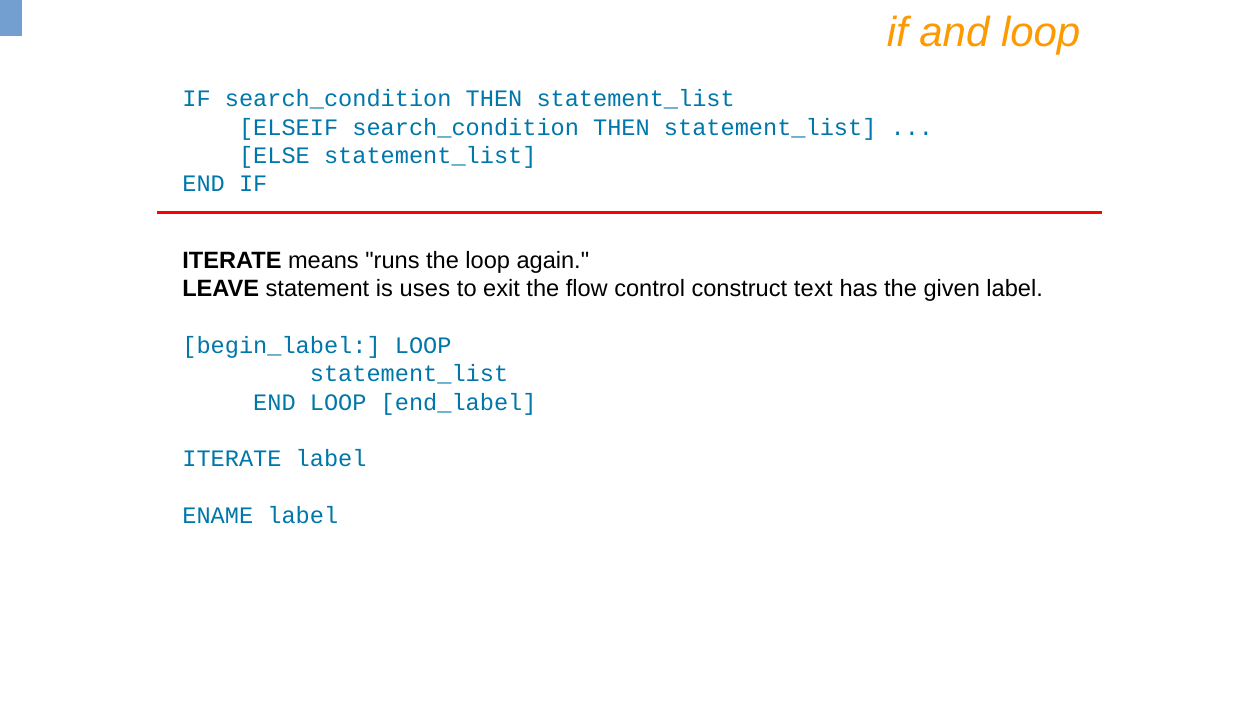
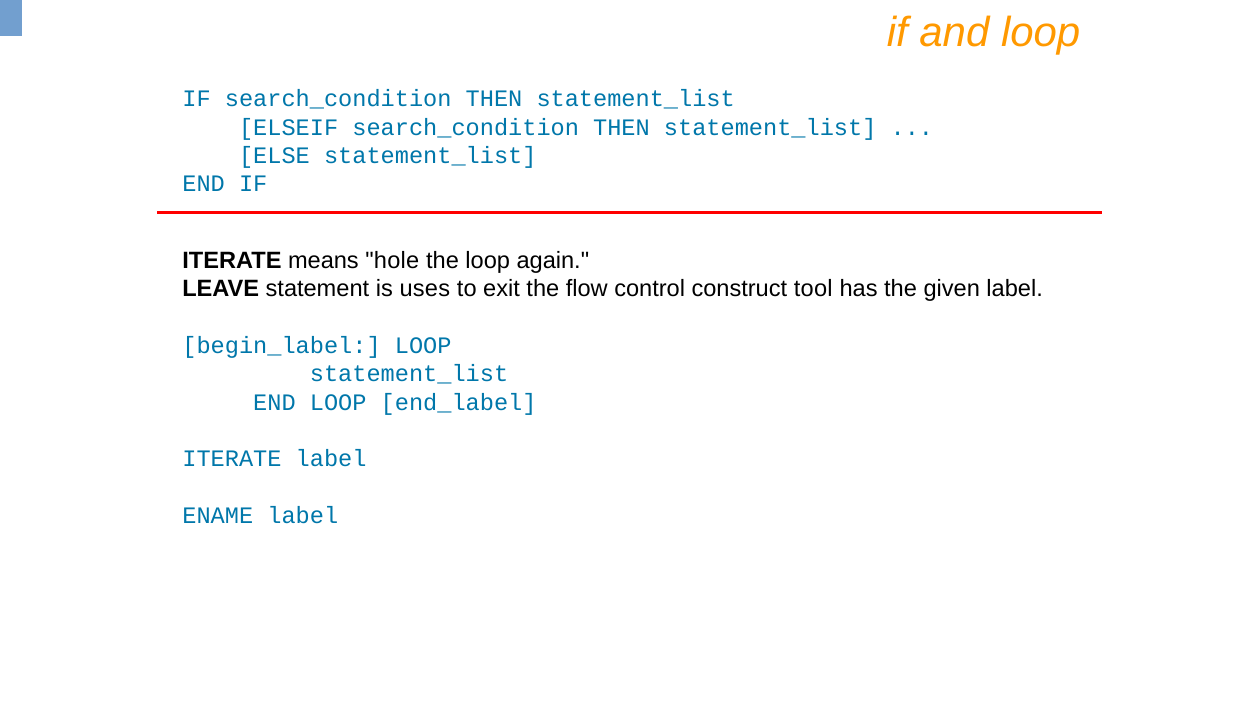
runs: runs -> hole
text: text -> tool
